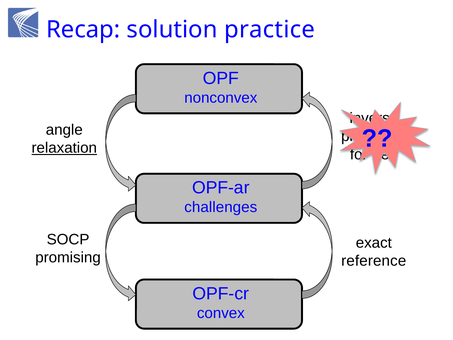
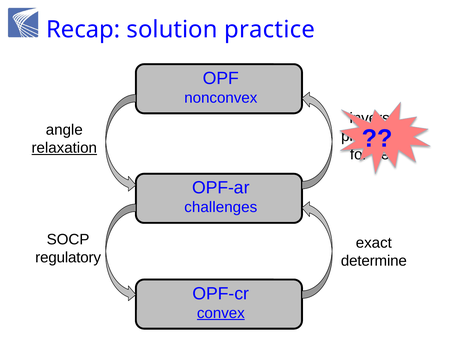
promising: promising -> regulatory
reference: reference -> determine
convex underline: none -> present
